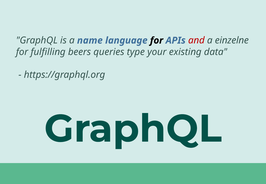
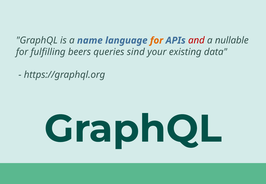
for at (157, 40) colour: black -> orange
einzelne: einzelne -> nullable
type: type -> sind
